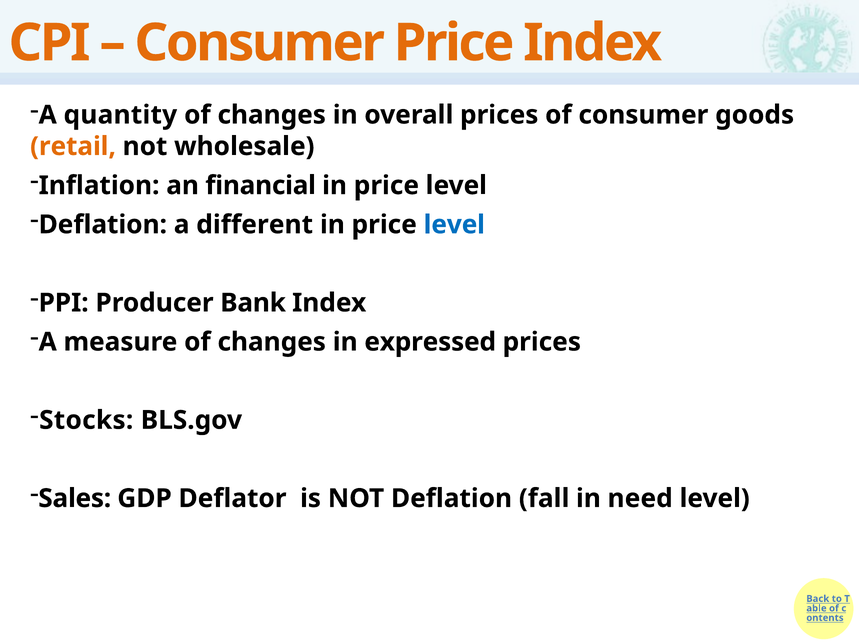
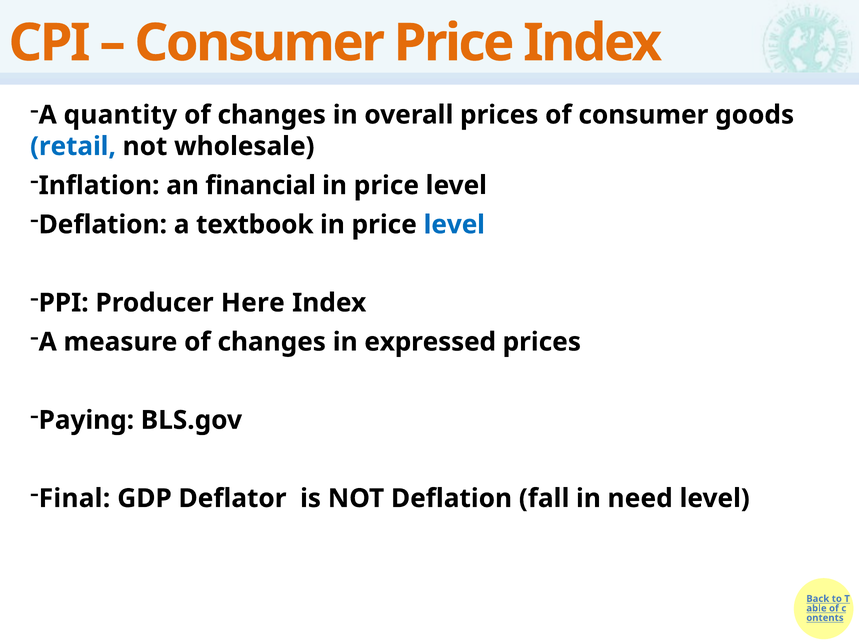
retail colour: orange -> blue
different: different -> textbook
Bank: Bank -> Here
Stocks: Stocks -> Paying
Sales: Sales -> Final
